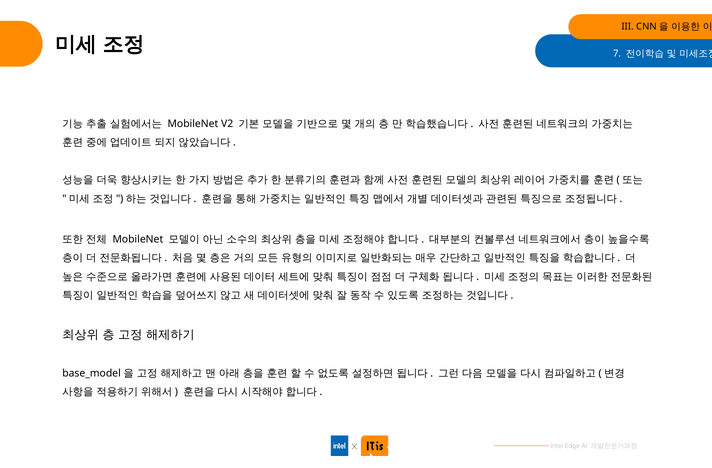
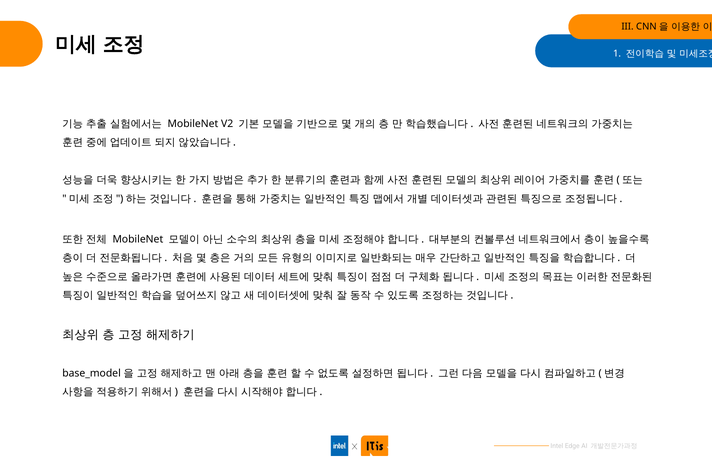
7: 7 -> 1
